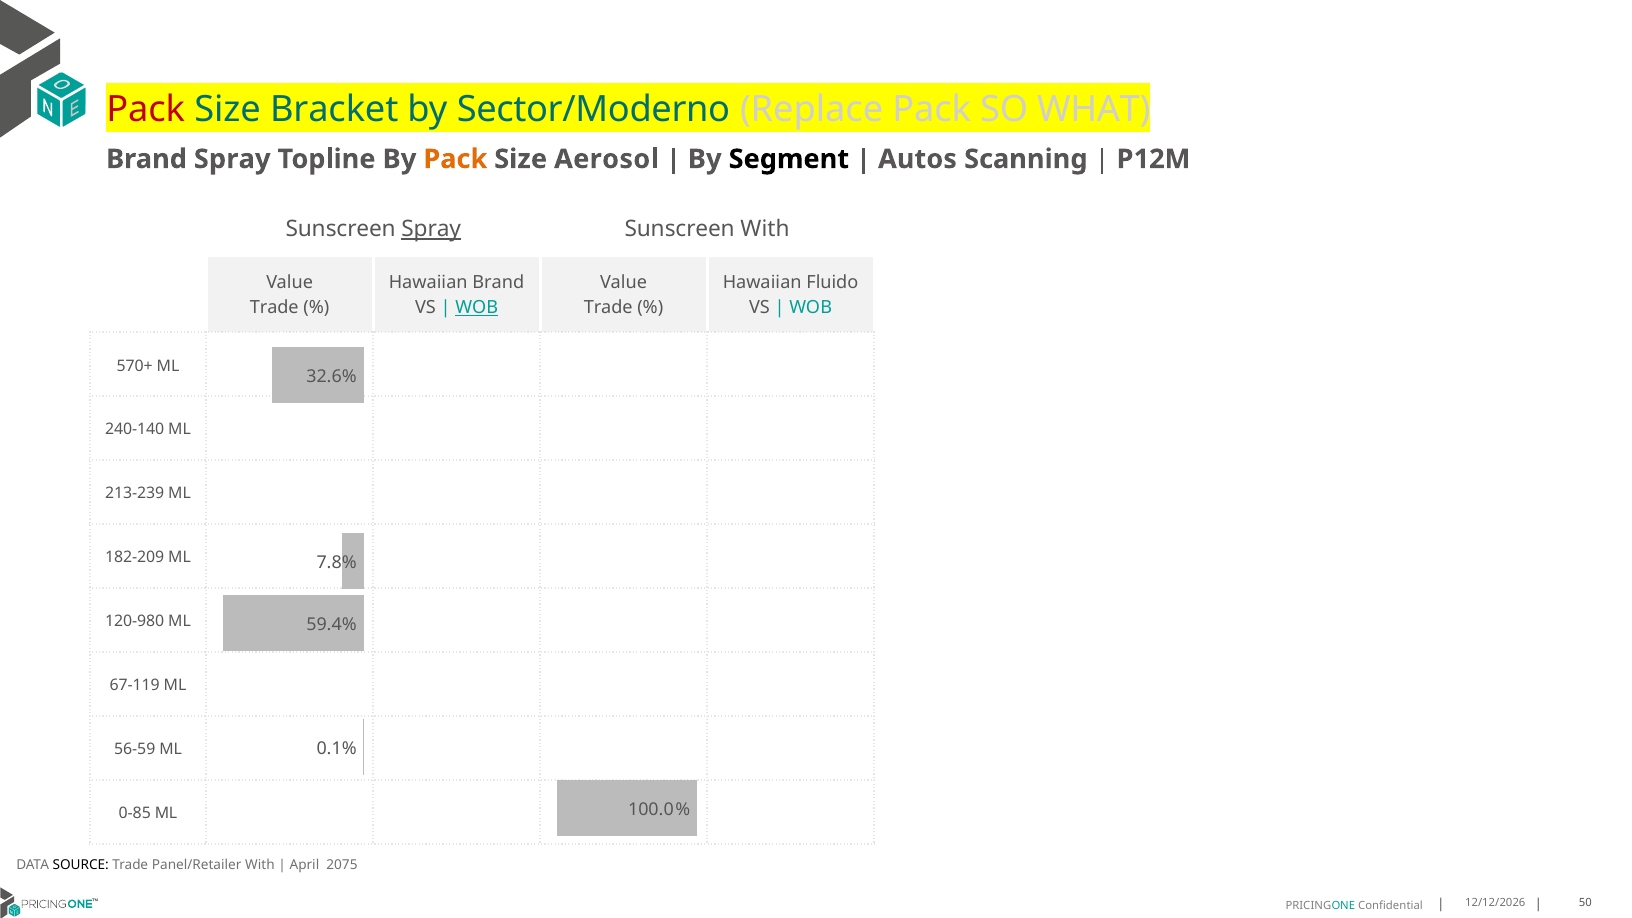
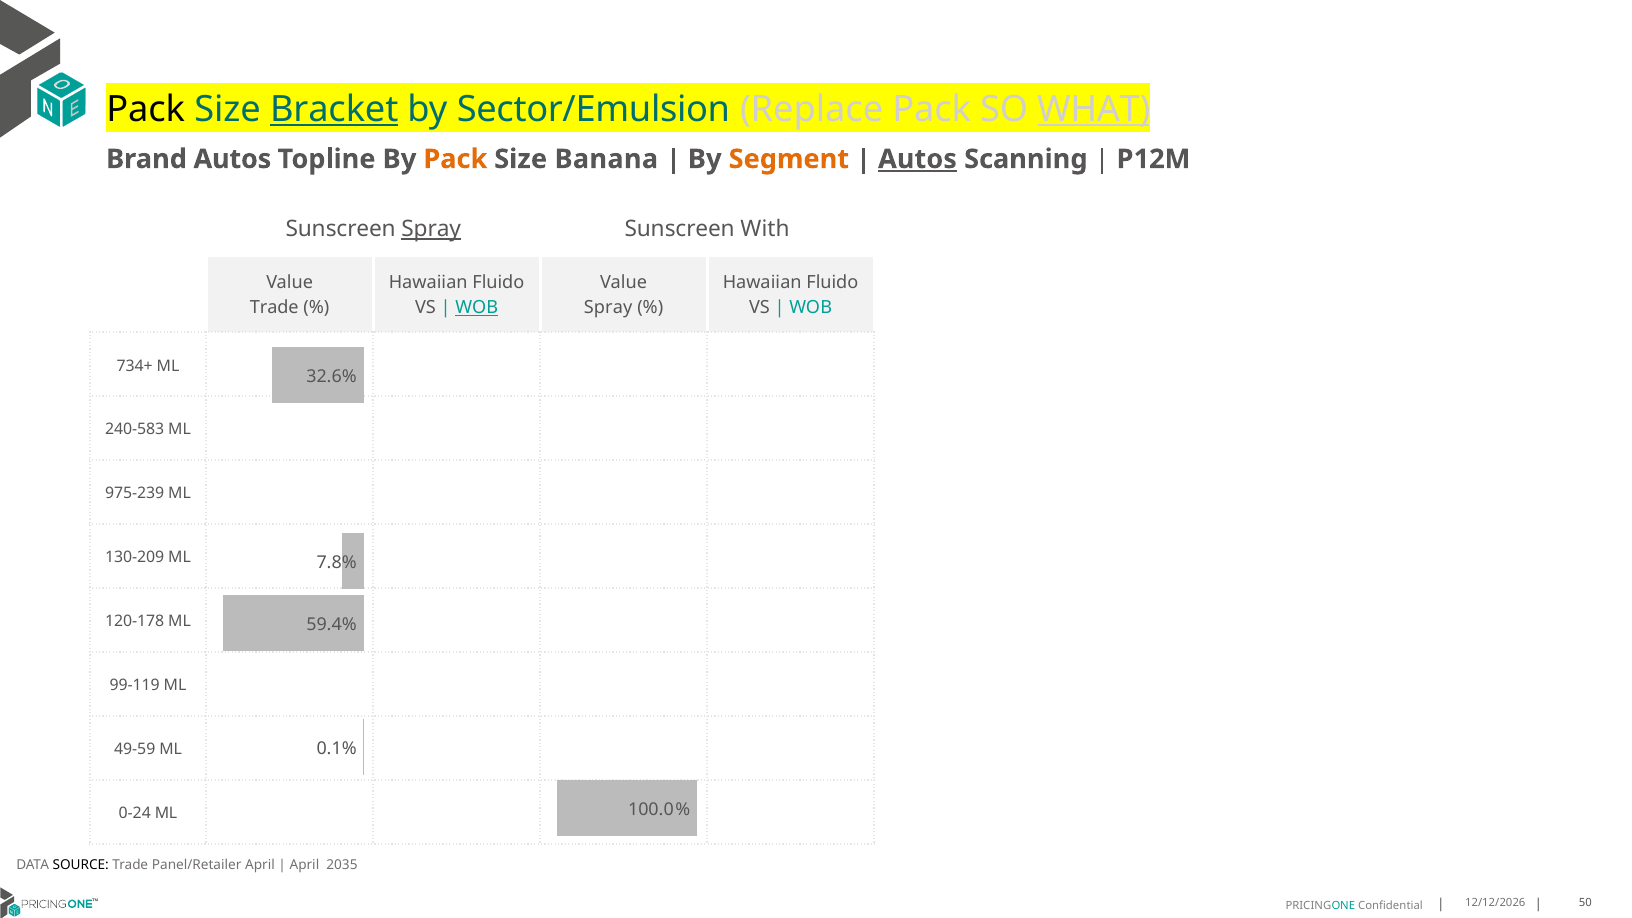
Pack at (146, 110) colour: red -> black
Bracket underline: none -> present
Sector/Moderno: Sector/Moderno -> Sector/Emulsion
WHAT underline: none -> present
Brand Spray: Spray -> Autos
Aerosol: Aerosol -> Banana
Segment colour: black -> orange
Autos at (917, 159) underline: none -> present
Brand at (498, 282): Brand -> Fluido
Trade at (608, 307): Trade -> Spray
570+: 570+ -> 734+
240-140: 240-140 -> 240-583
213-239: 213-239 -> 975-239
182-209: 182-209 -> 130-209
120-980: 120-980 -> 120-178
67-119: 67-119 -> 99-119
56-59: 56-59 -> 49-59
0-85: 0-85 -> 0-24
Panel/Retailer With: With -> April
2075: 2075 -> 2035
